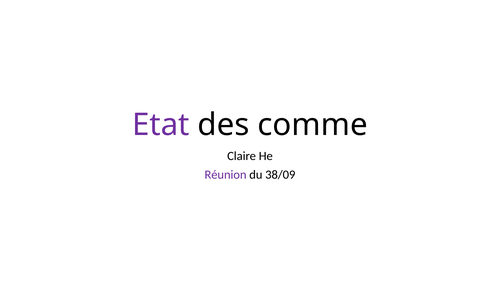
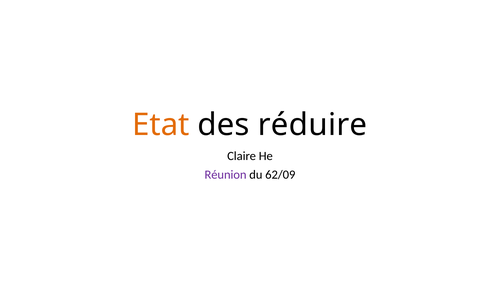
Etat colour: purple -> orange
comme: comme -> réduire
38/09: 38/09 -> 62/09
